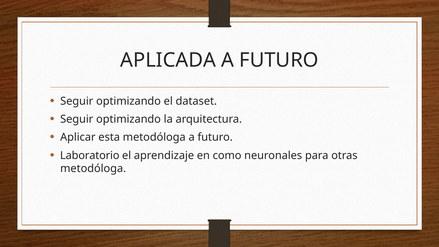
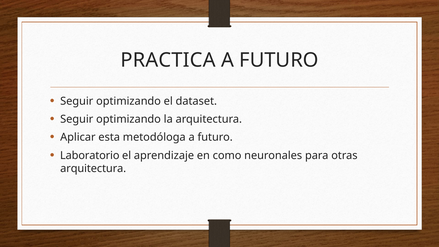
APLICADA: APLICADA -> PRACTICA
metodóloga at (93, 169): metodóloga -> arquitectura
